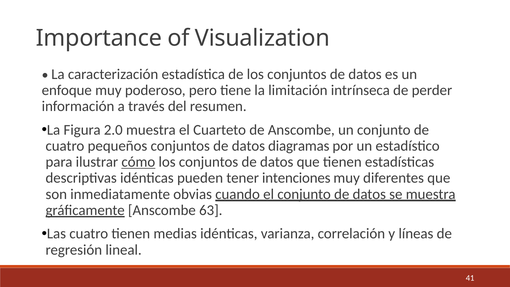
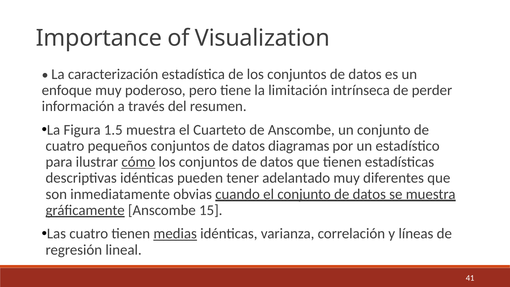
2.0: 2.0 -> 1.5
intenciones: intenciones -> adelantado
63: 63 -> 15
medias underline: none -> present
